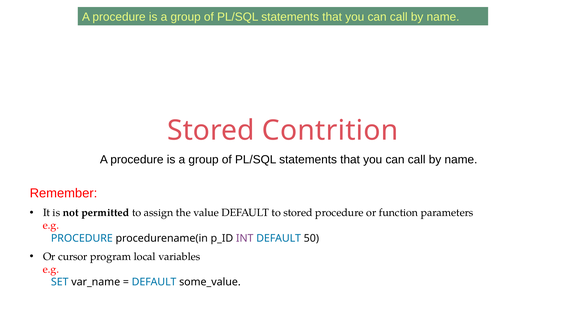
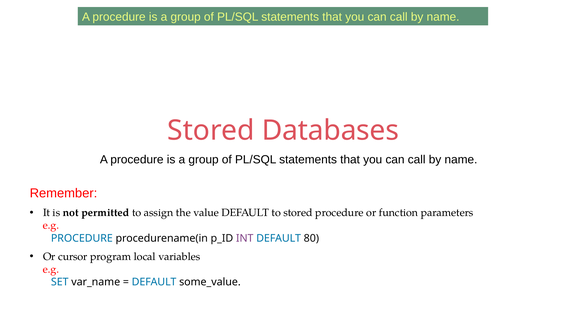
Contrition: Contrition -> Databases
50: 50 -> 80
